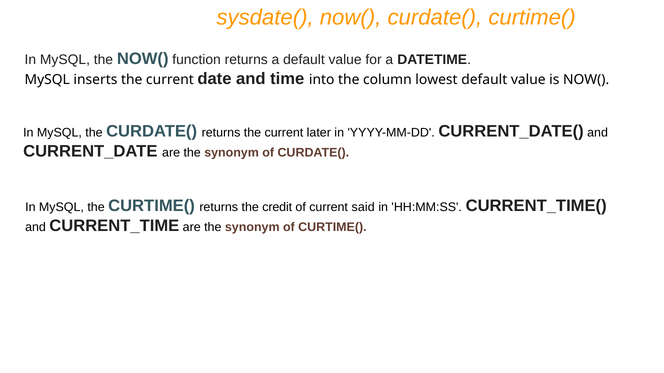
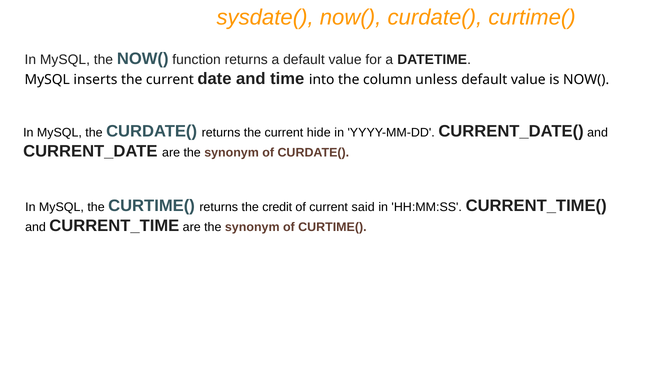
lowest: lowest -> unless
later: later -> hide
